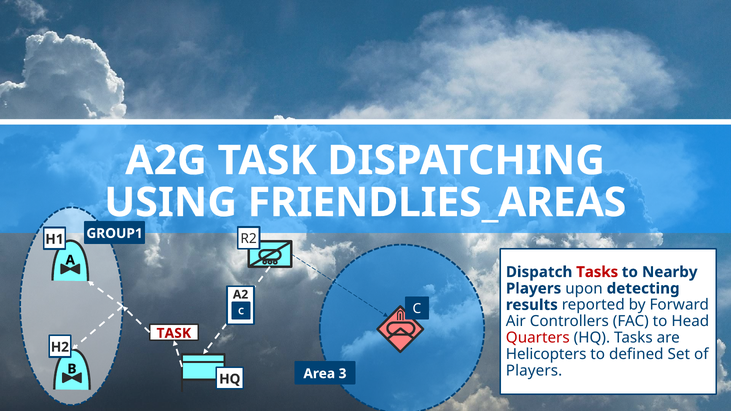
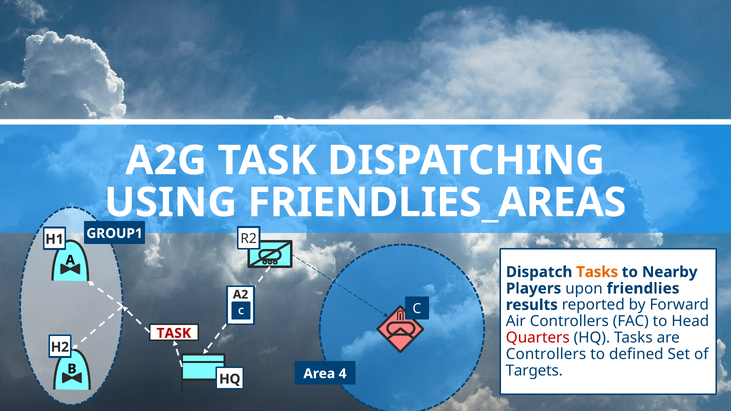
Tasks at (597, 272) colour: red -> orange
detecting: detecting -> friendlies
Helicopters at (546, 354): Helicopters -> Controllers
Players at (534, 371): Players -> Targets
3: 3 -> 4
